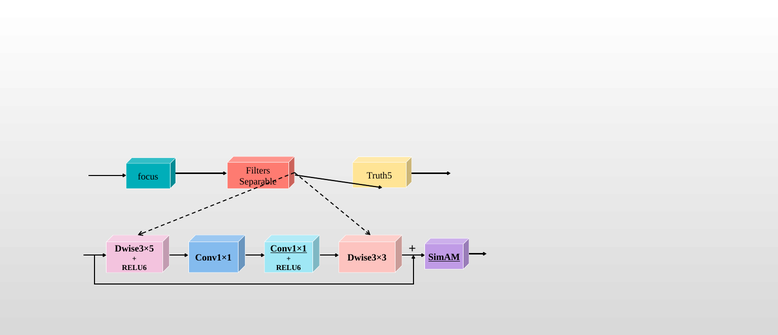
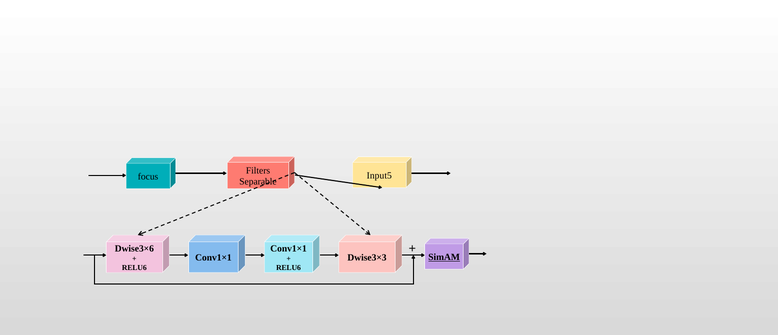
Truth5: Truth5 -> Input5
Conv1×1 at (289, 249) underline: present -> none
Dwise3×5: Dwise3×5 -> Dwise3×6
